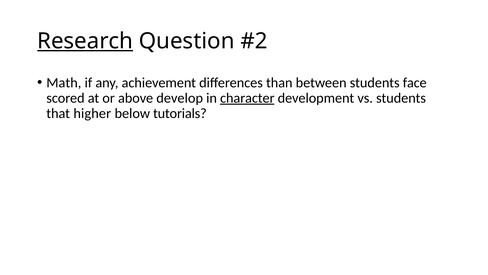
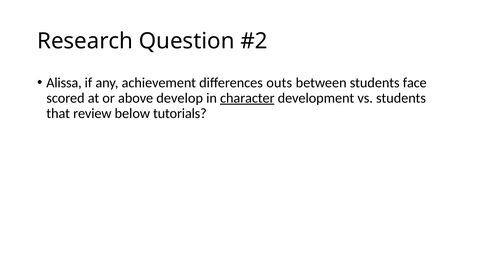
Research underline: present -> none
Math: Math -> Alissa
than: than -> outs
higher: higher -> review
